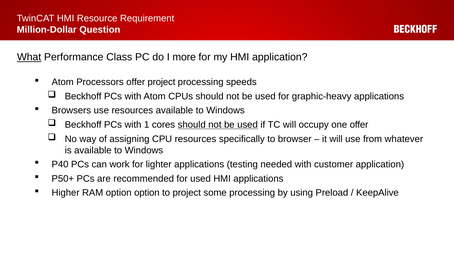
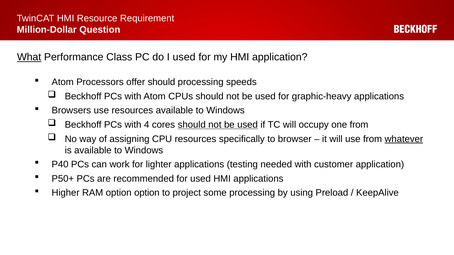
I more: more -> used
offer project: project -> should
1: 1 -> 4
one offer: offer -> from
whatever underline: none -> present
